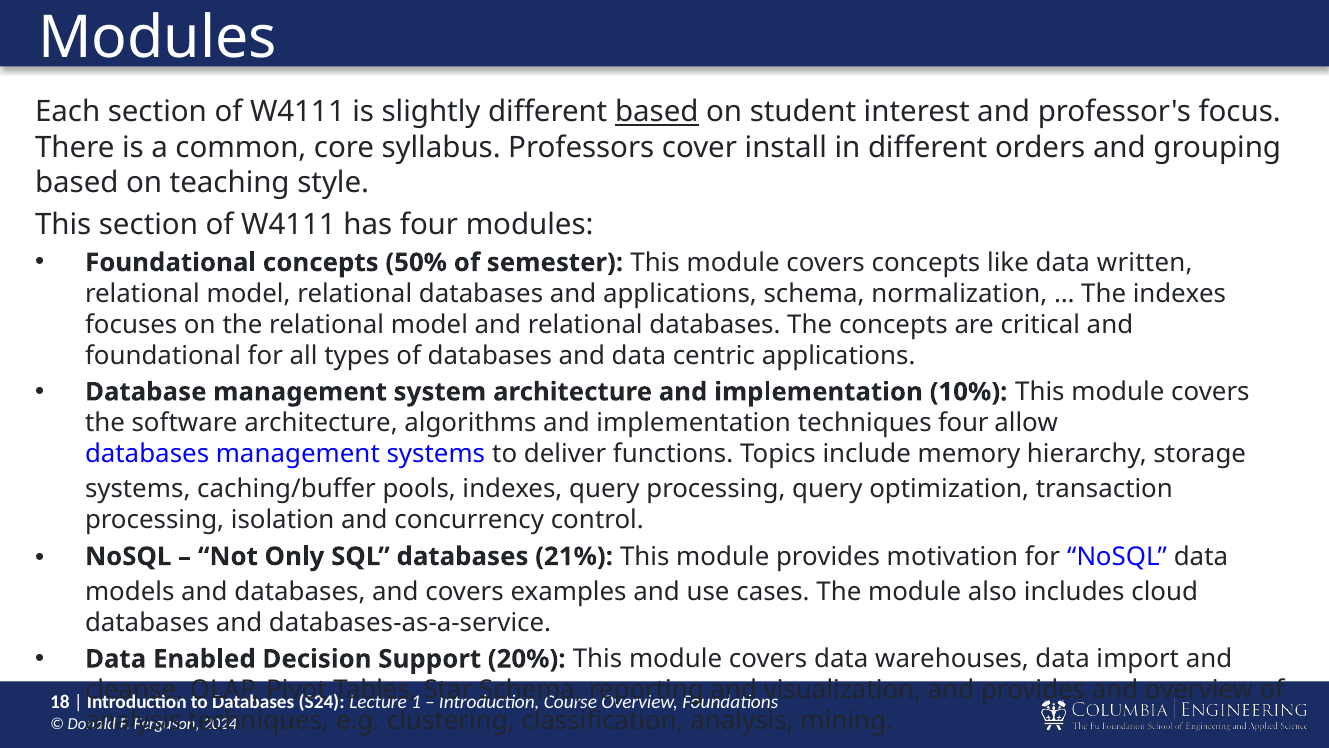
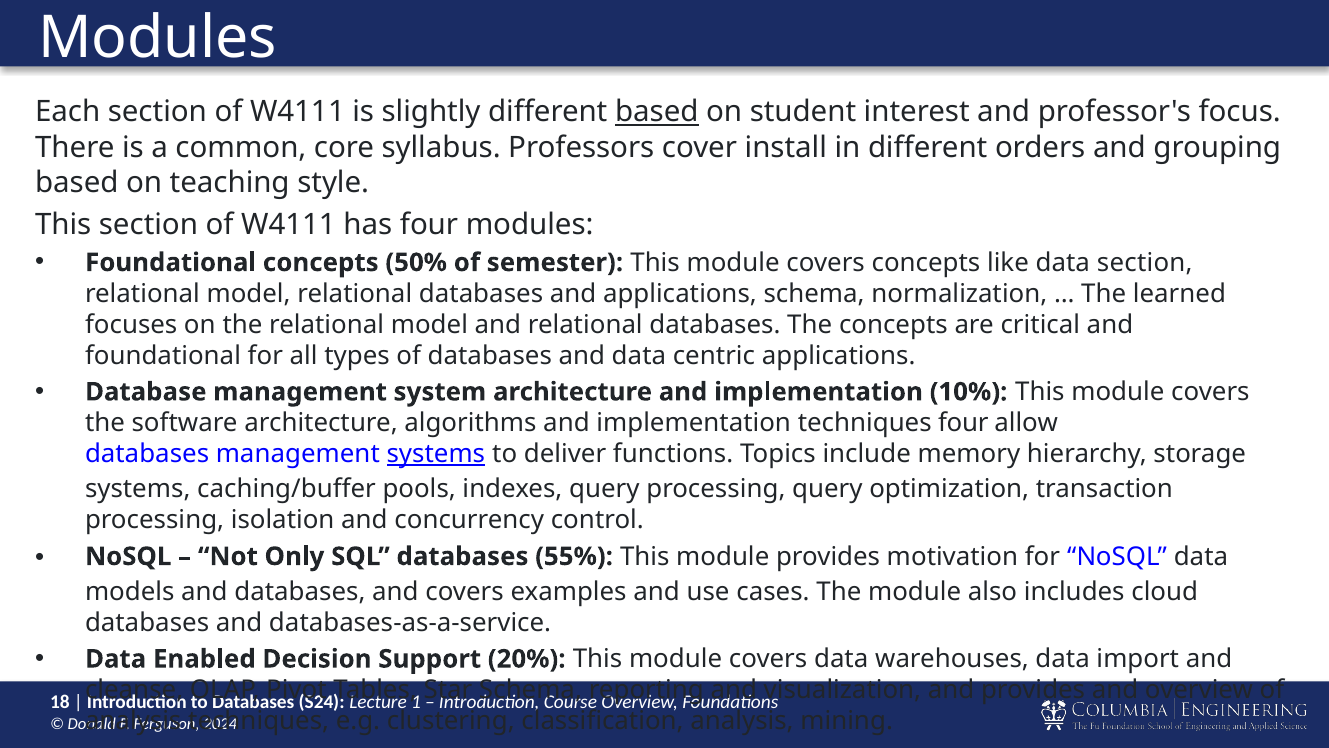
data written: written -> section
The indexes: indexes -> learned
systems at (436, 454) underline: none -> present
21%: 21% -> 55%
